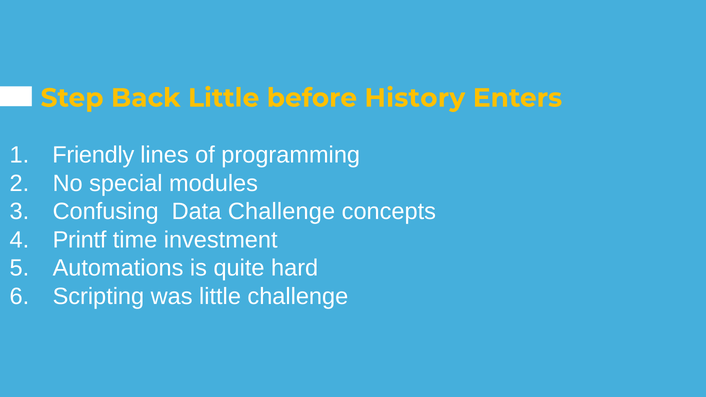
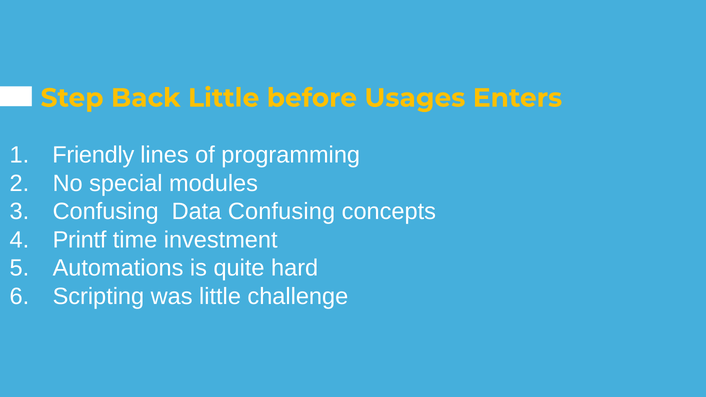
History: History -> Usages
Data Challenge: Challenge -> Confusing
